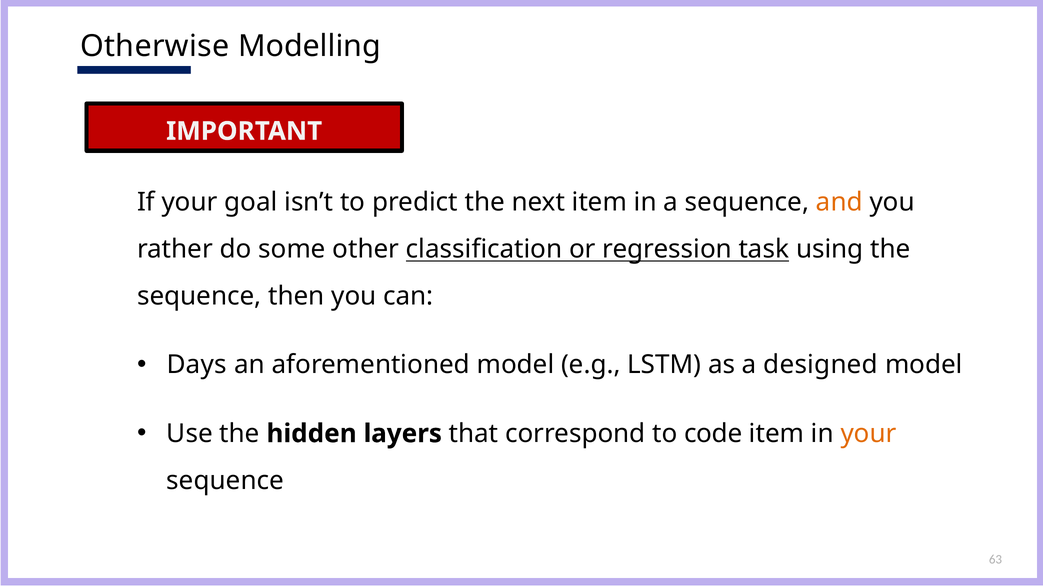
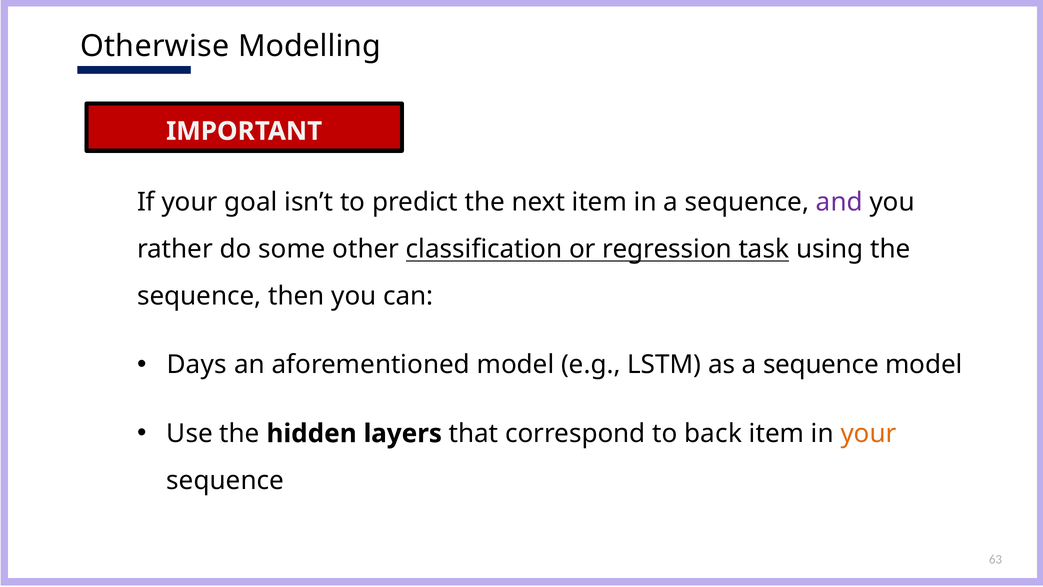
and colour: orange -> purple
as a designed: designed -> sequence
code: code -> back
